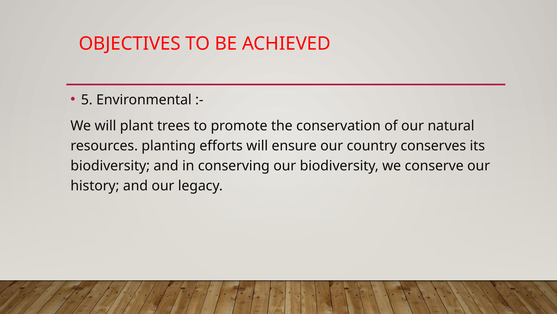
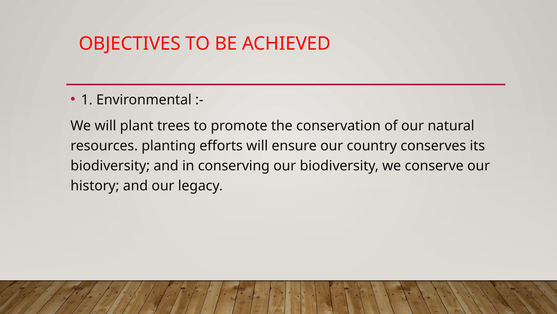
5: 5 -> 1
